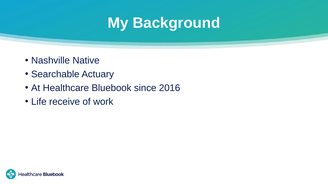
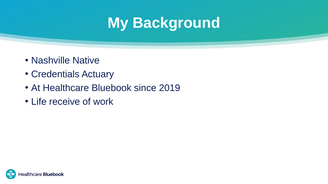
Searchable: Searchable -> Credentials
2016: 2016 -> 2019
